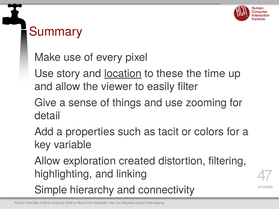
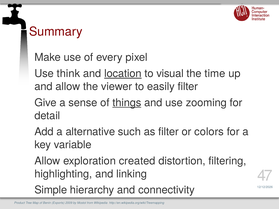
story: story -> think
these: these -> visual
things underline: none -> present
properties: properties -> alternative
as tacit: tacit -> filter
